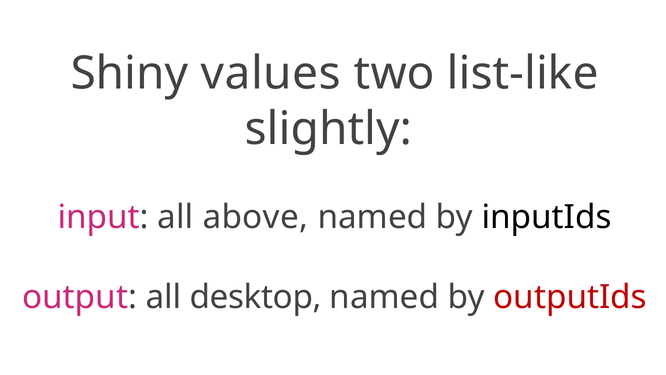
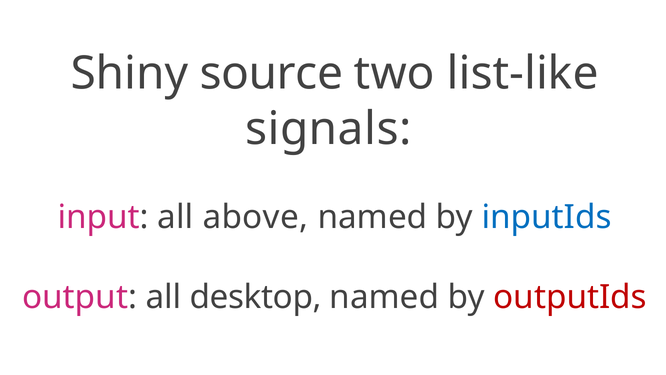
values: values -> source
slightly: slightly -> signals
inputIds colour: black -> blue
